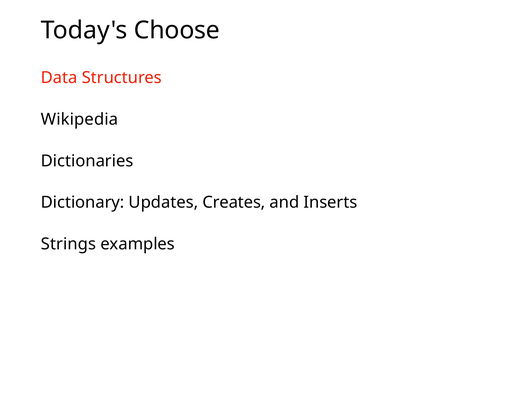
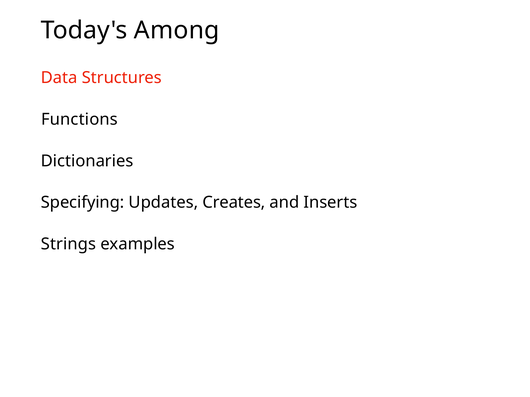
Choose: Choose -> Among
Wikipedia: Wikipedia -> Functions
Dictionary: Dictionary -> Specifying
